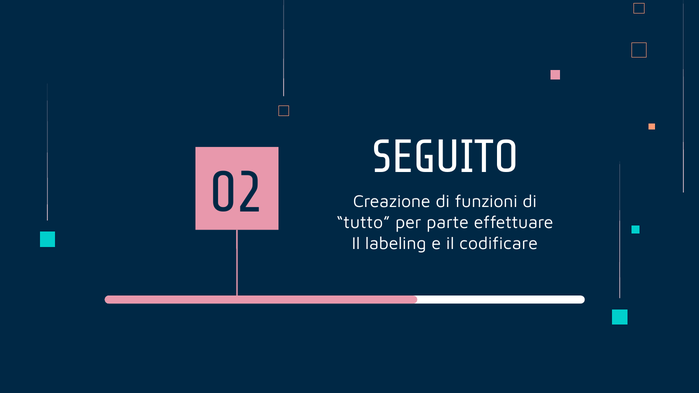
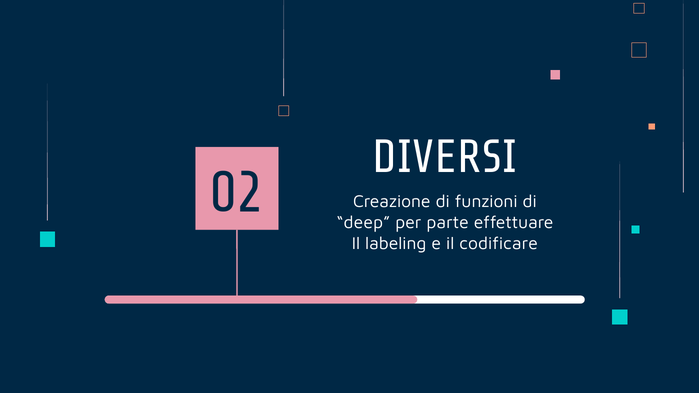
SEGUITO: SEGUITO -> DIVERSI
tutto: tutto -> deep
